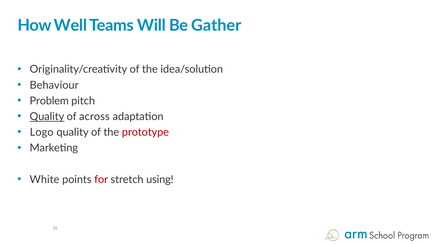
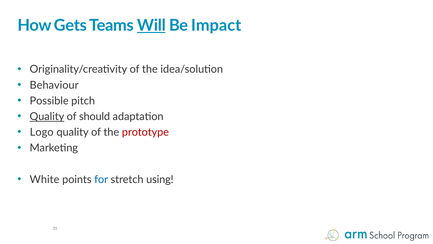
Well: Well -> Gets
Will underline: none -> present
Gather: Gather -> Impact
Problem: Problem -> Possible
across: across -> should
for colour: red -> blue
